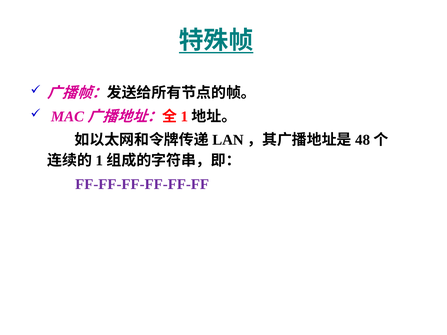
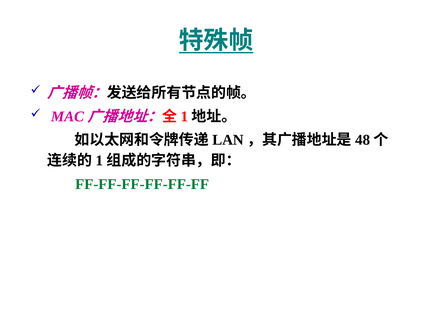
FF-FF-FF-FF-FF-FF colour: purple -> green
